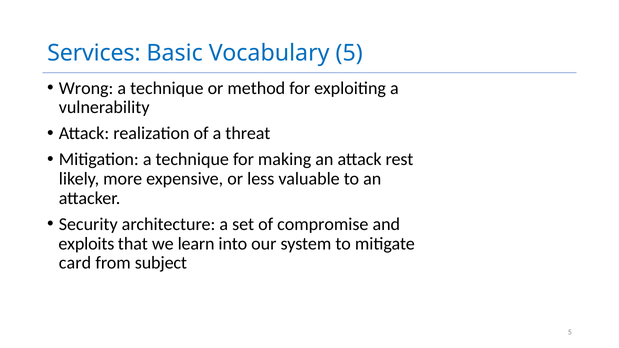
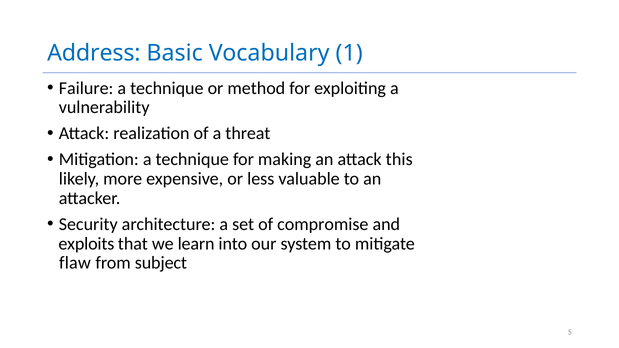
Services: Services -> Address
Vocabulary 5: 5 -> 1
Wrong: Wrong -> Failure
rest: rest -> this
card: card -> flaw
